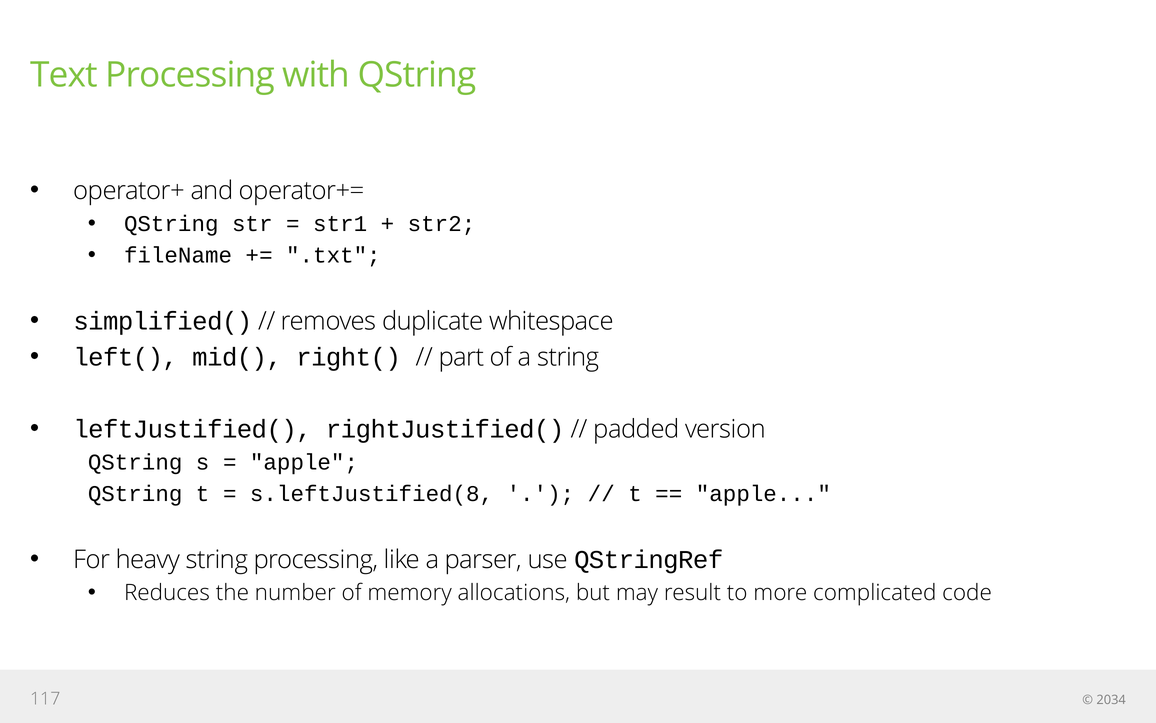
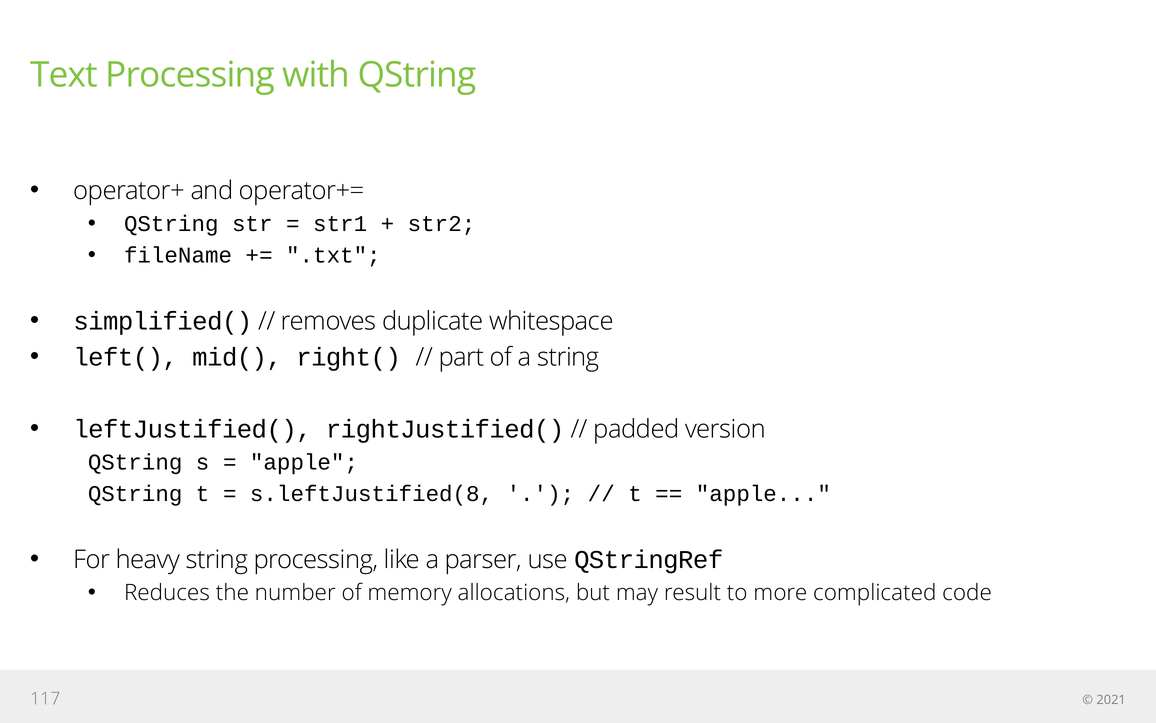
2034: 2034 -> 2021
